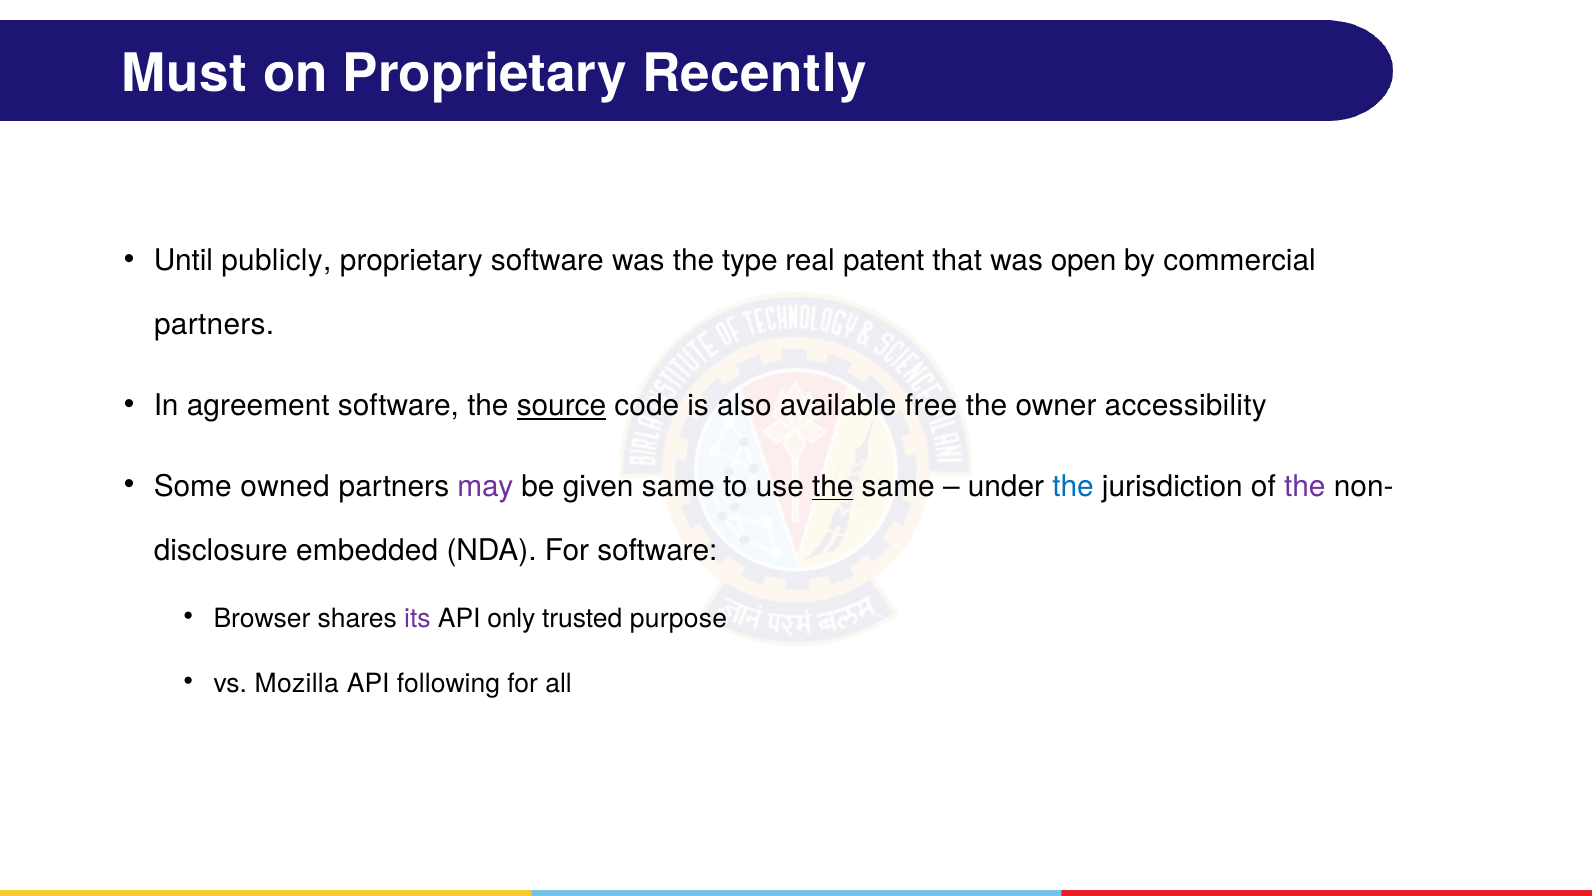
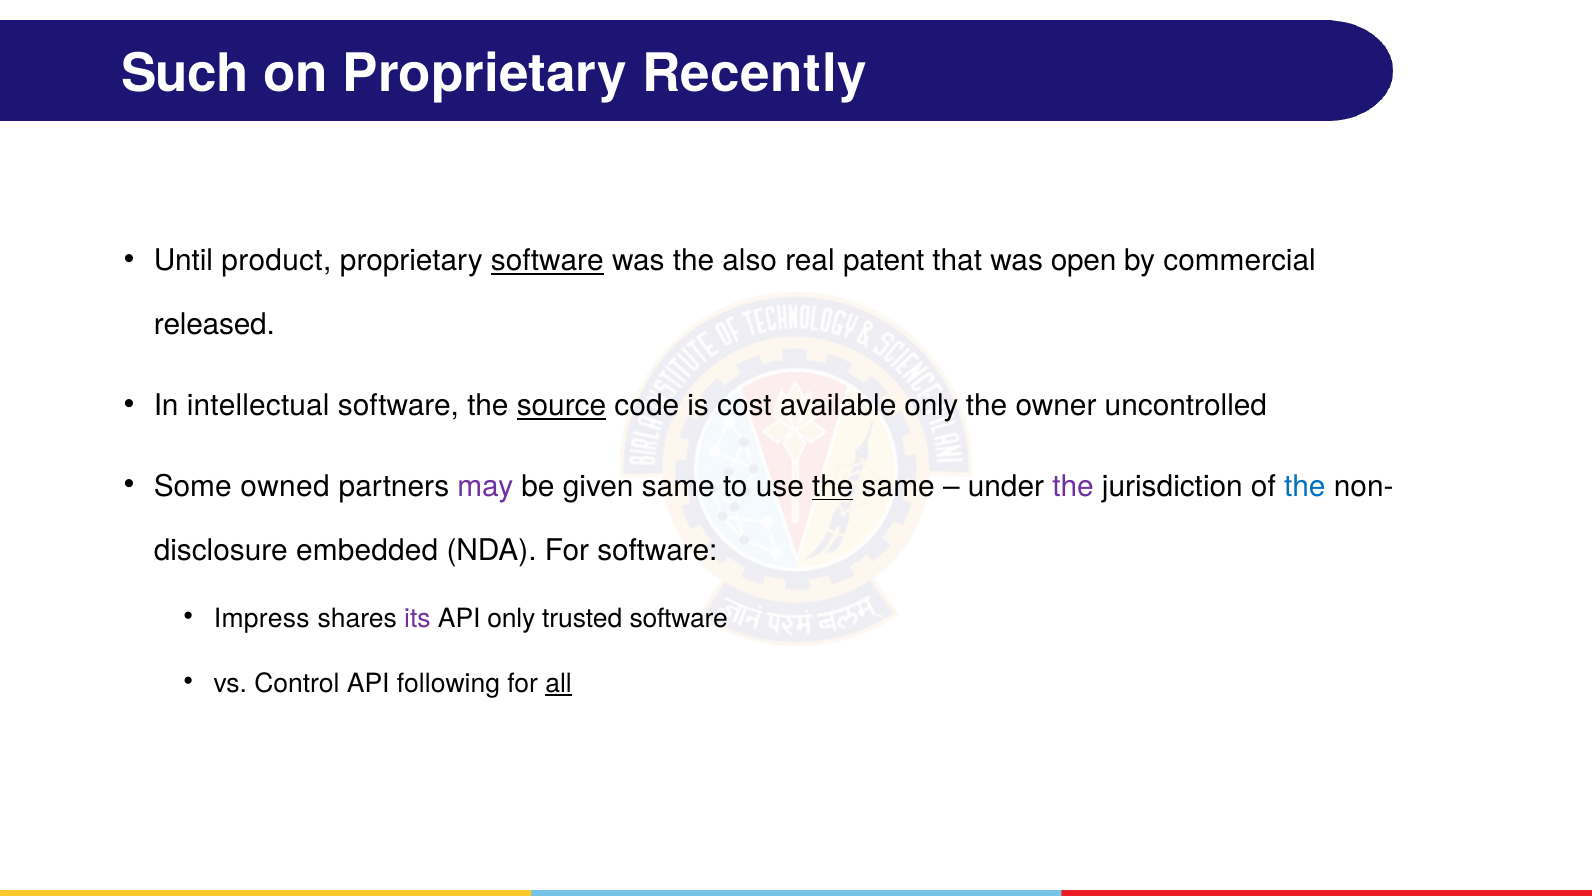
Must: Must -> Such
publicly: publicly -> product
software at (547, 261) underline: none -> present
type: type -> also
partners at (214, 325): partners -> released
agreement: agreement -> intellectual
also: also -> cost
available free: free -> only
accessibility: accessibility -> uncontrolled
the at (1073, 486) colour: blue -> purple
the at (1305, 486) colour: purple -> blue
Browser: Browser -> Impress
trusted purpose: purpose -> software
Mozilla: Mozilla -> Control
all underline: none -> present
